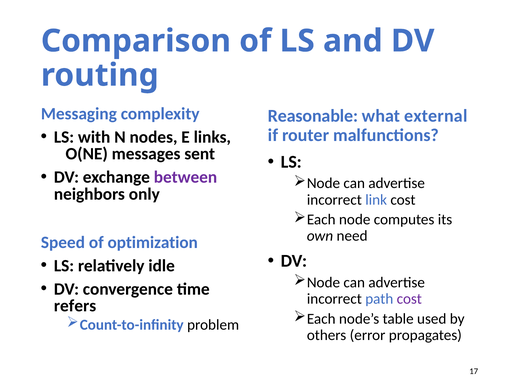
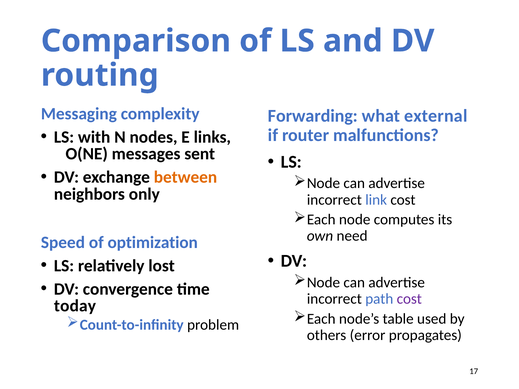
Reasonable: Reasonable -> Forwarding
between colour: purple -> orange
idle: idle -> lost
refers: refers -> today
